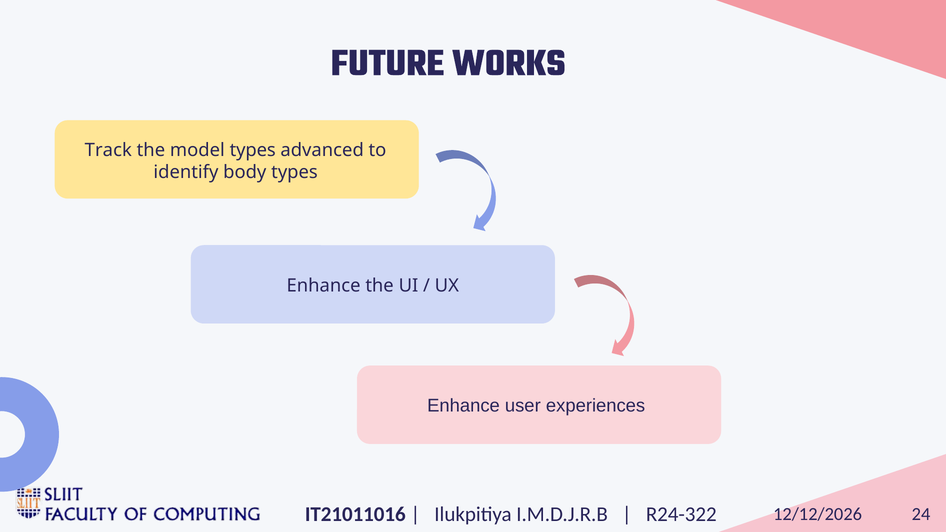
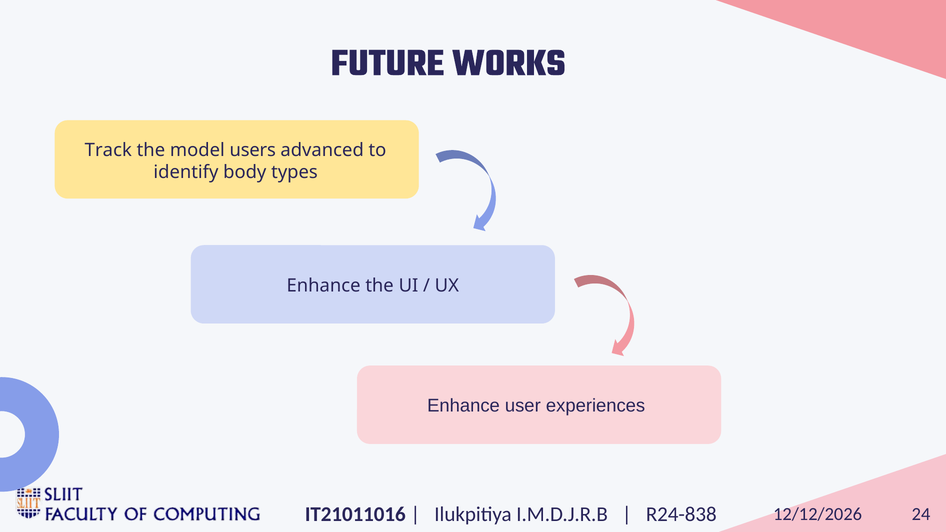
model types: types -> users
R24-322: R24-322 -> R24-838
